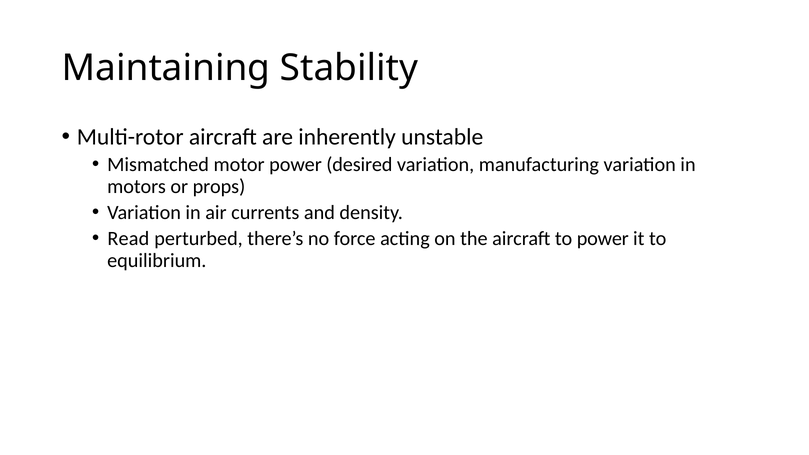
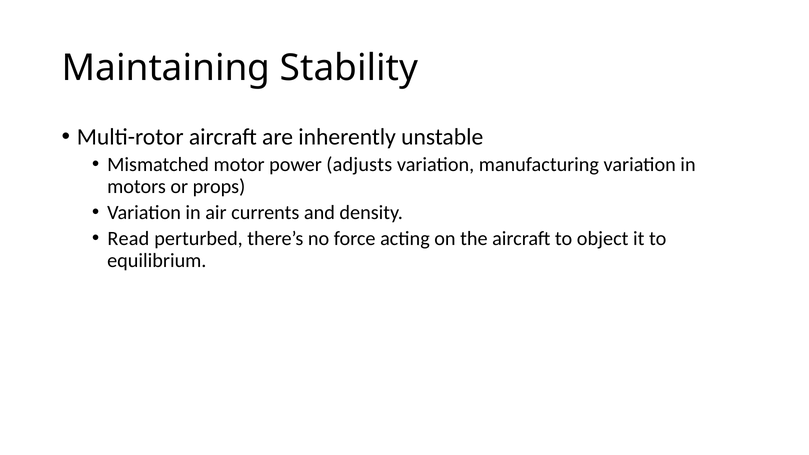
desired: desired -> adjusts
to power: power -> object
